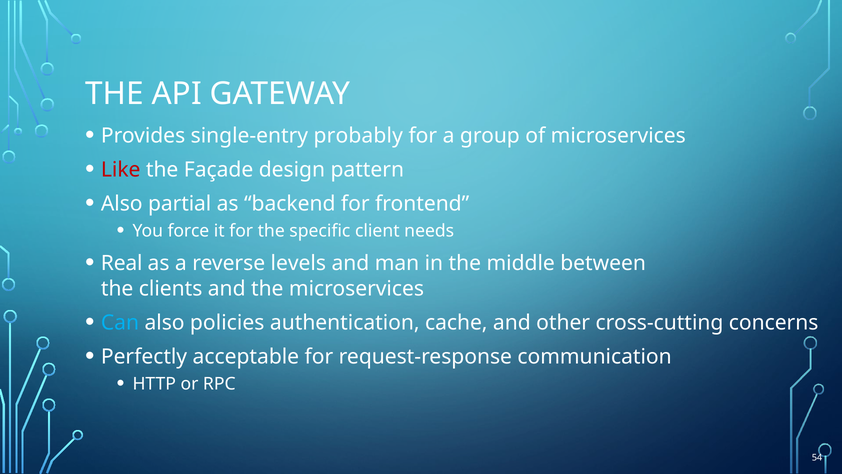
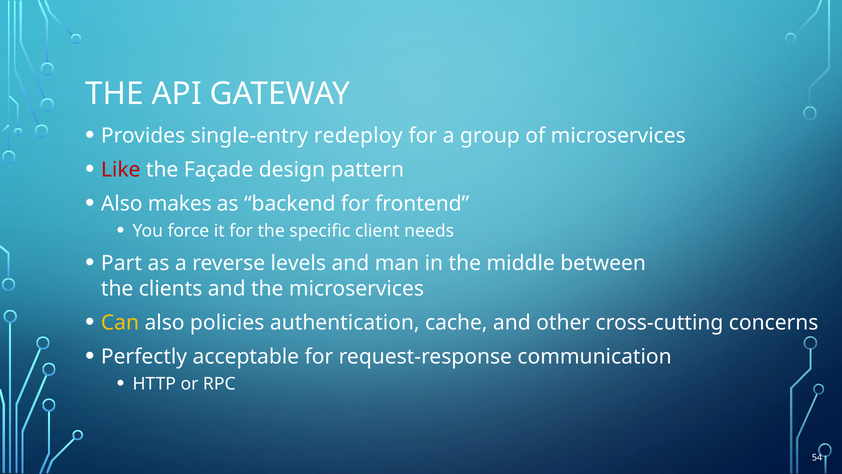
probably: probably -> redeploy
partial: partial -> makes
Real: Real -> Part
Can colour: light blue -> yellow
